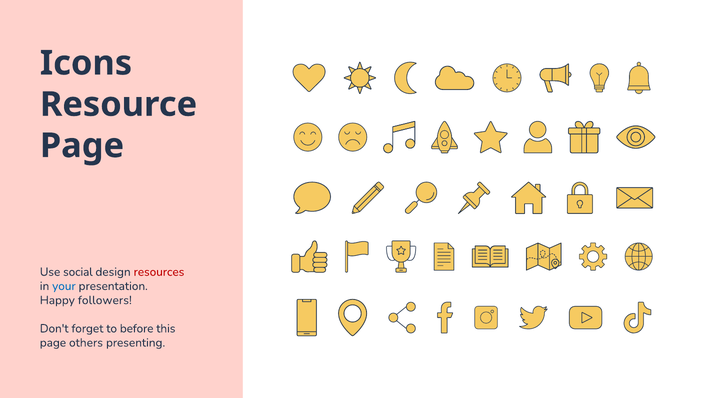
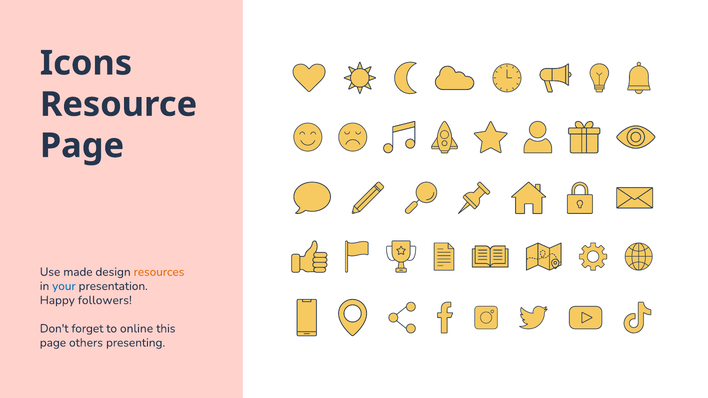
social: social -> made
resources colour: red -> orange
before: before -> online
